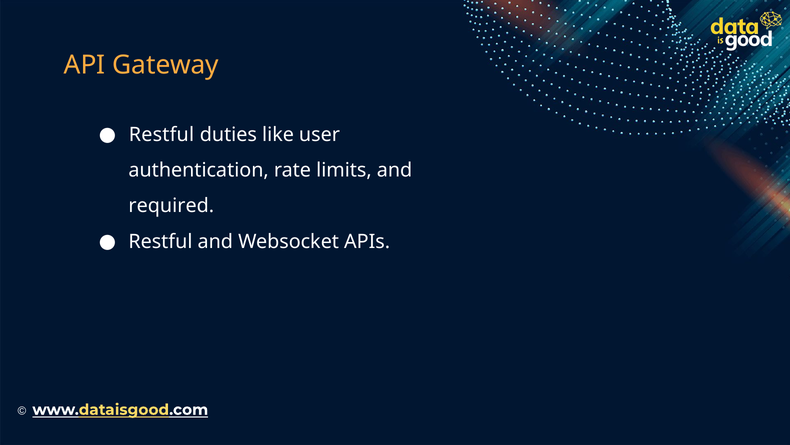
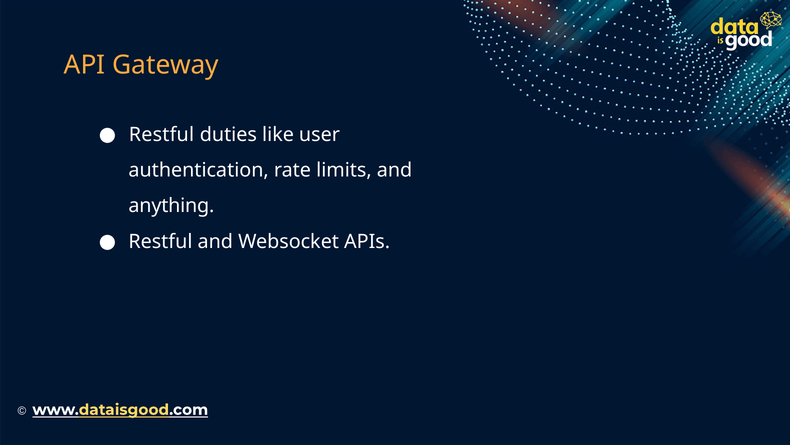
required: required -> anything
